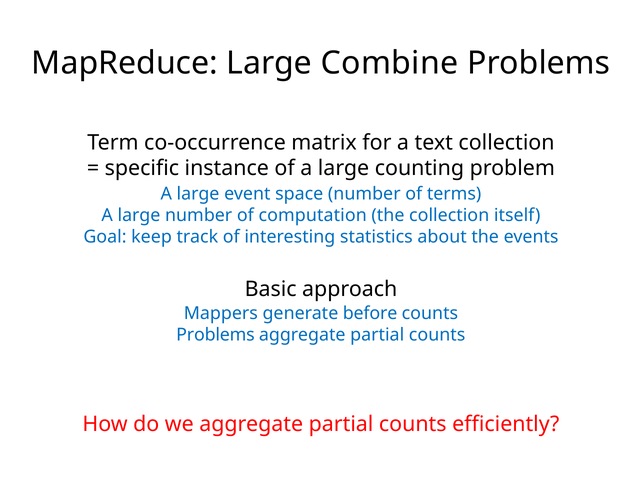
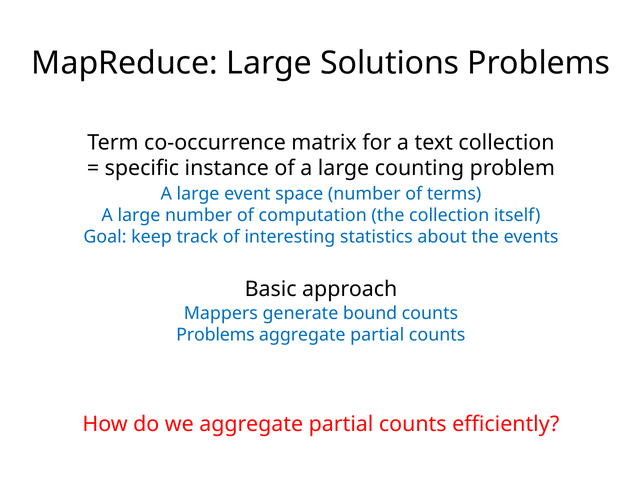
Combine: Combine -> Solutions
before: before -> bound
